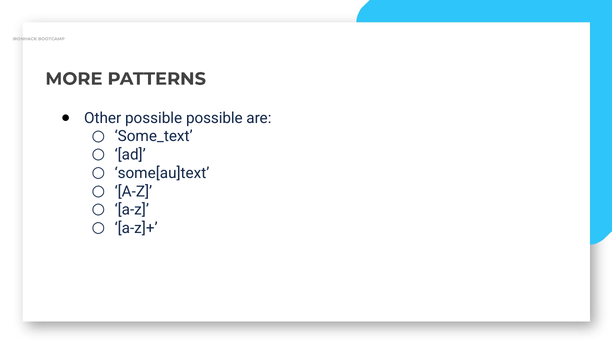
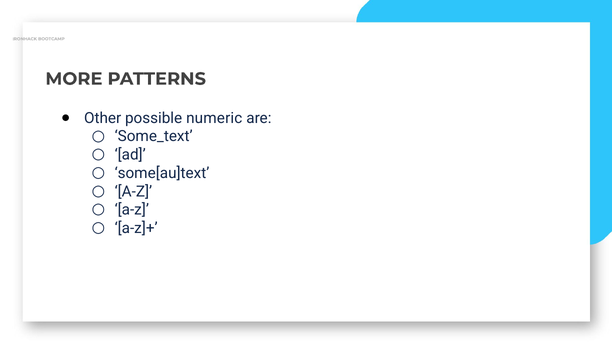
possible possible: possible -> numeric
